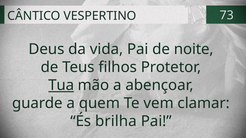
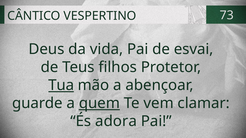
noite: noite -> esvai
quem underline: none -> present
brilha: brilha -> adora
